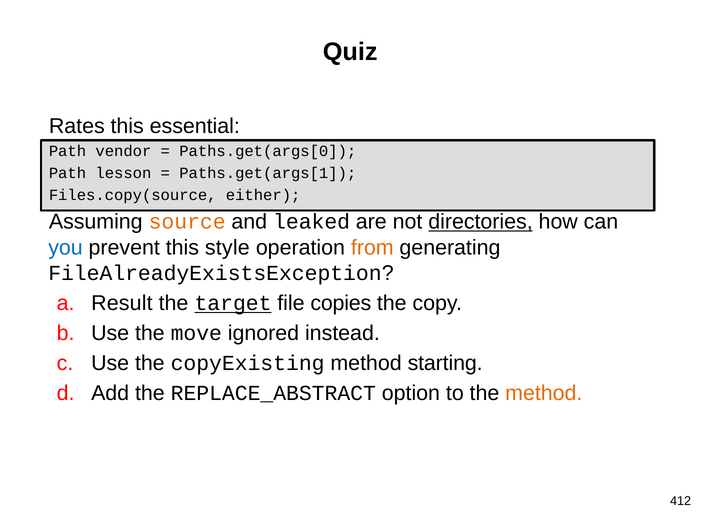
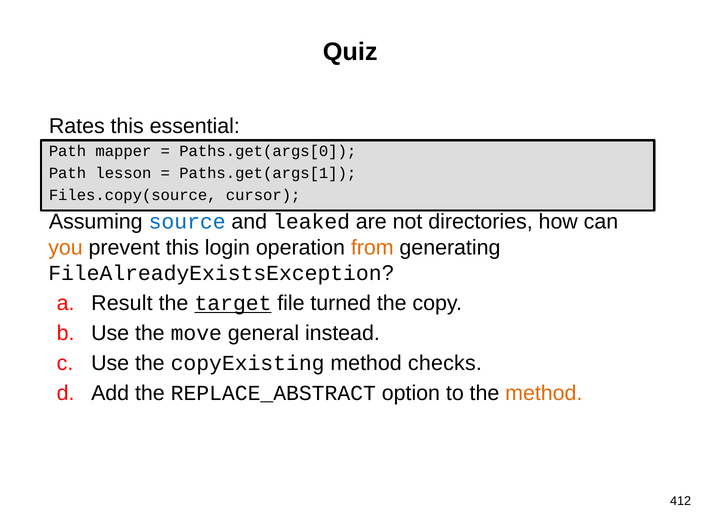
vendor: vendor -> mapper
either: either -> cursor
source colour: orange -> blue
directories underline: present -> none
you colour: blue -> orange
style: style -> login
copies: copies -> turned
ignored: ignored -> general
starting: starting -> checks
